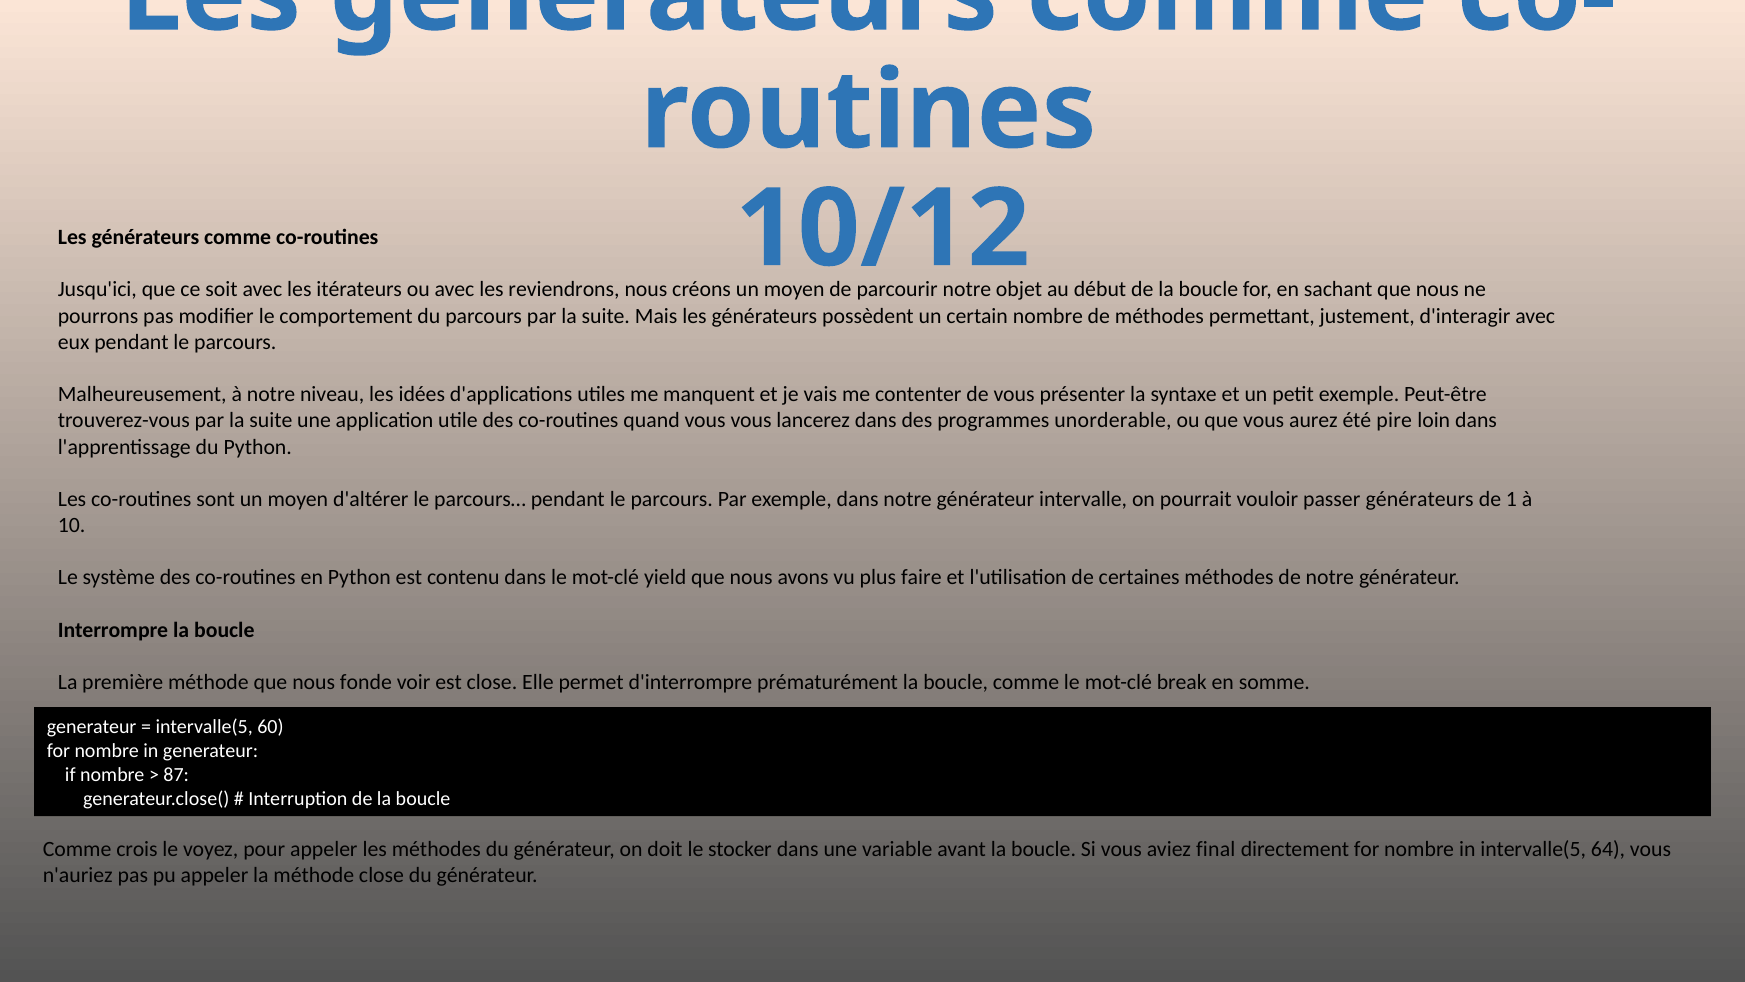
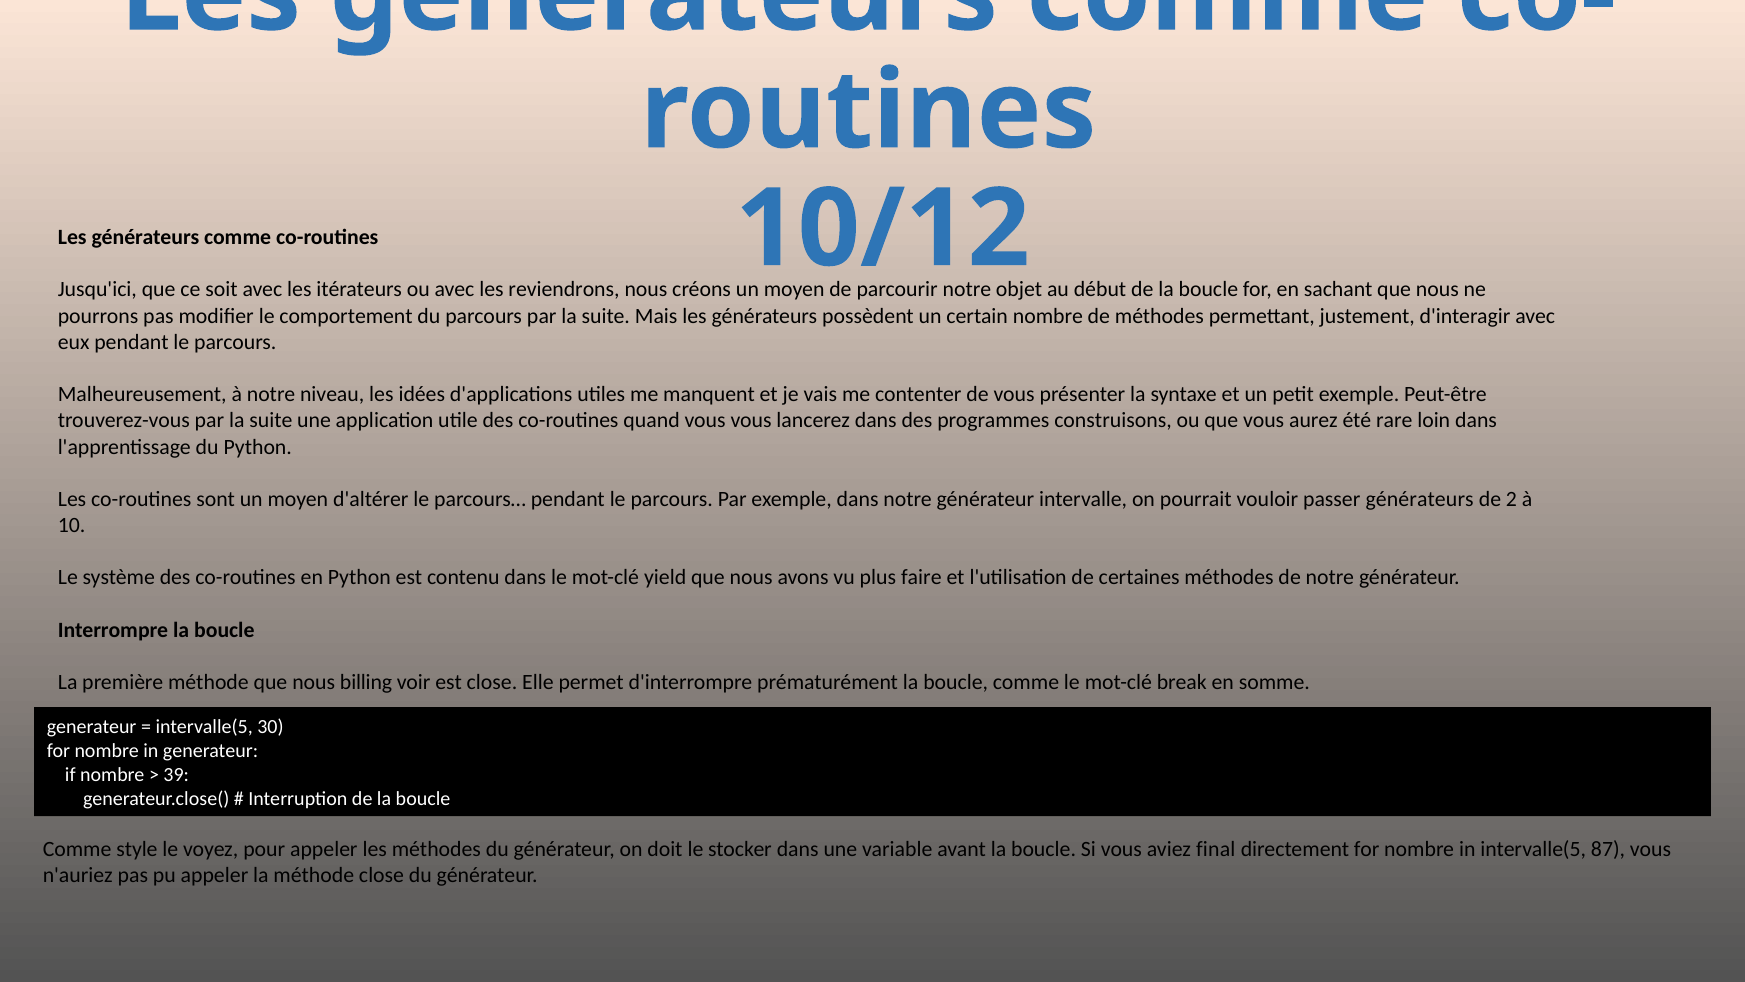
unorderable: unorderable -> construisons
pire: pire -> rare
1: 1 -> 2
fonde: fonde -> billing
60: 60 -> 30
87: 87 -> 39
crois: crois -> style
64: 64 -> 87
